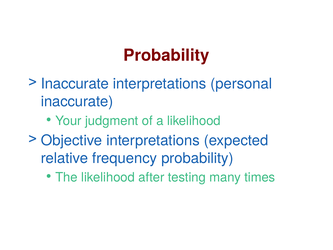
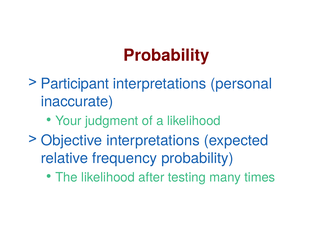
Inaccurate at (75, 84): Inaccurate -> Participant
